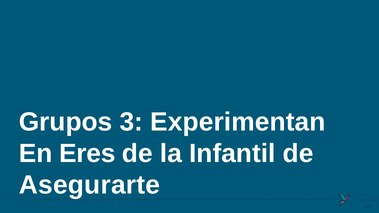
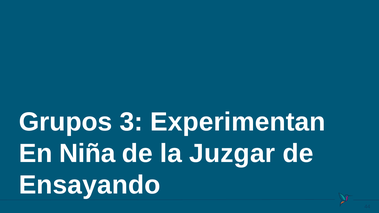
Eres: Eres -> Niña
Infantil: Infantil -> Juzgar
Asegurarte: Asegurarte -> Ensayando
